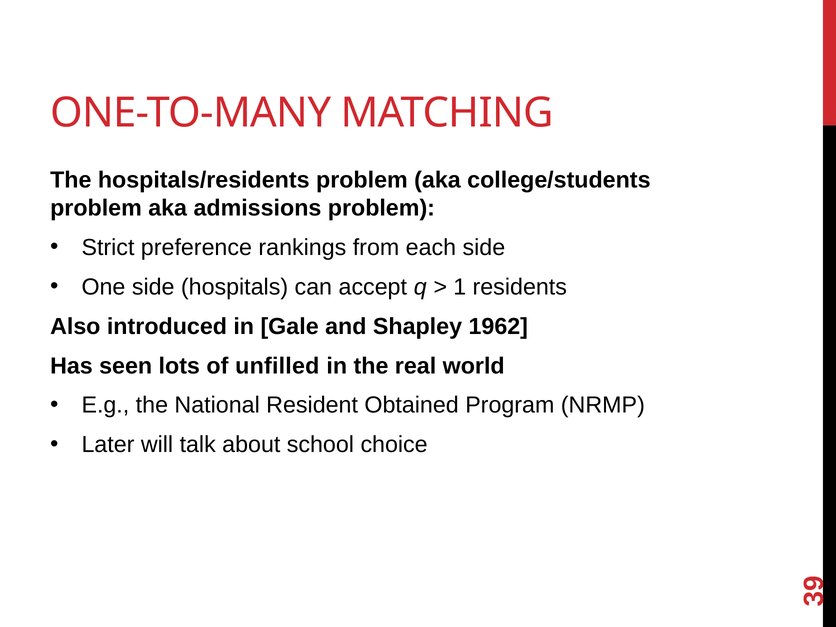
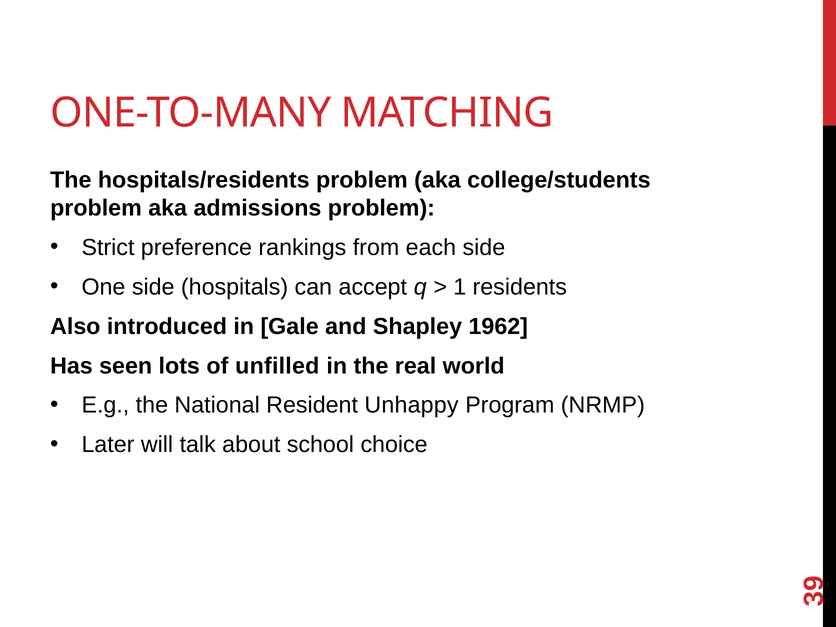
Obtained: Obtained -> Unhappy
